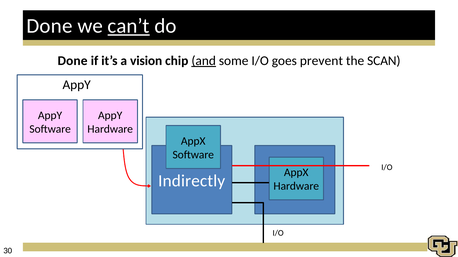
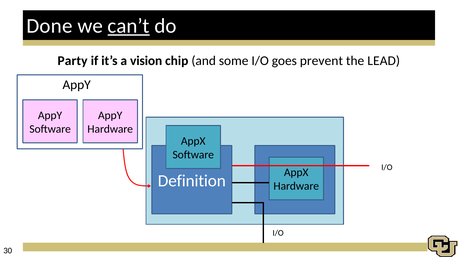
Done at (73, 61): Done -> Party
and underline: present -> none
SCAN: SCAN -> LEAD
Indirectly: Indirectly -> Definition
